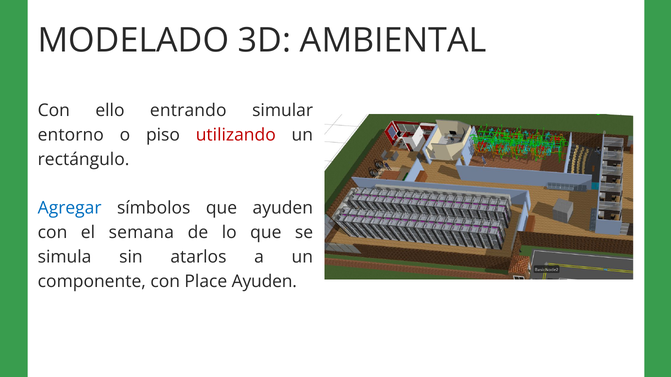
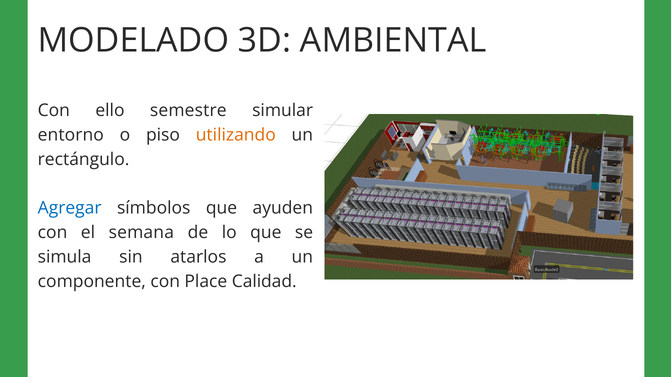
entrando: entrando -> semestre
utilizando colour: red -> orange
Place Ayuden: Ayuden -> Calidad
